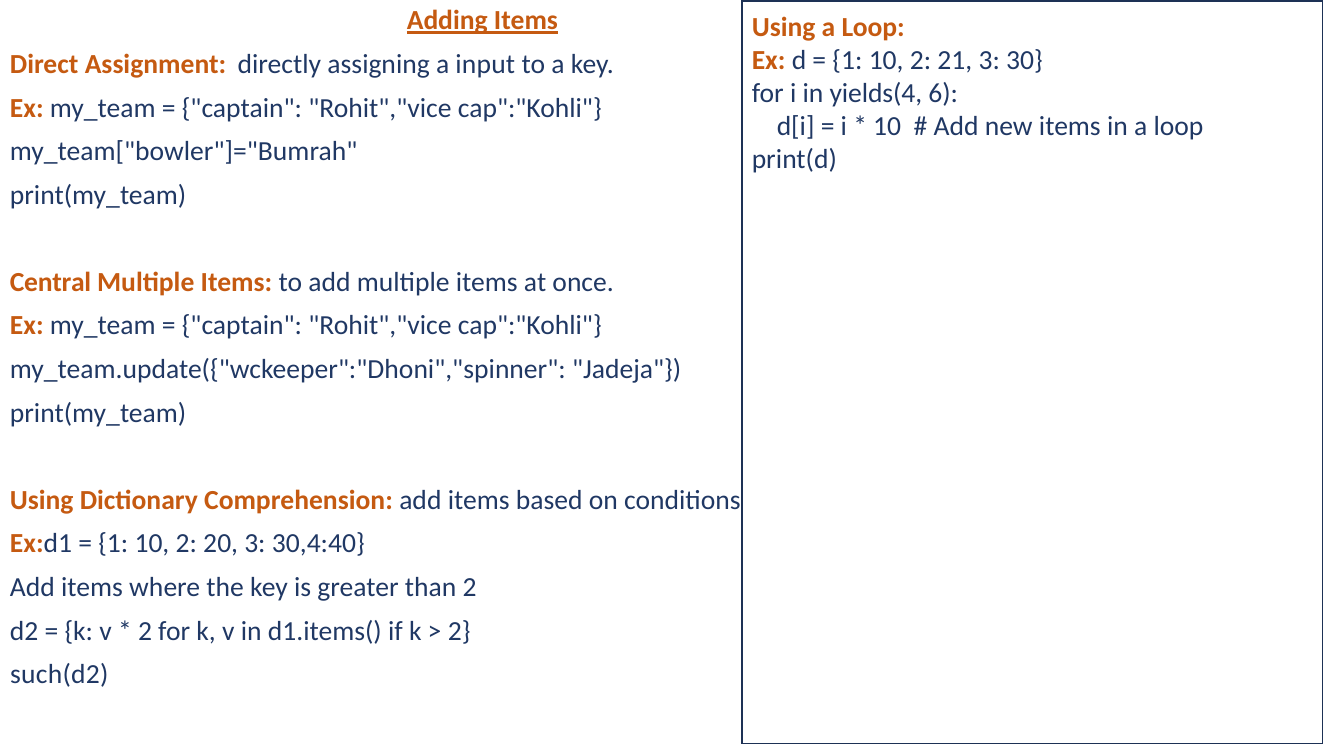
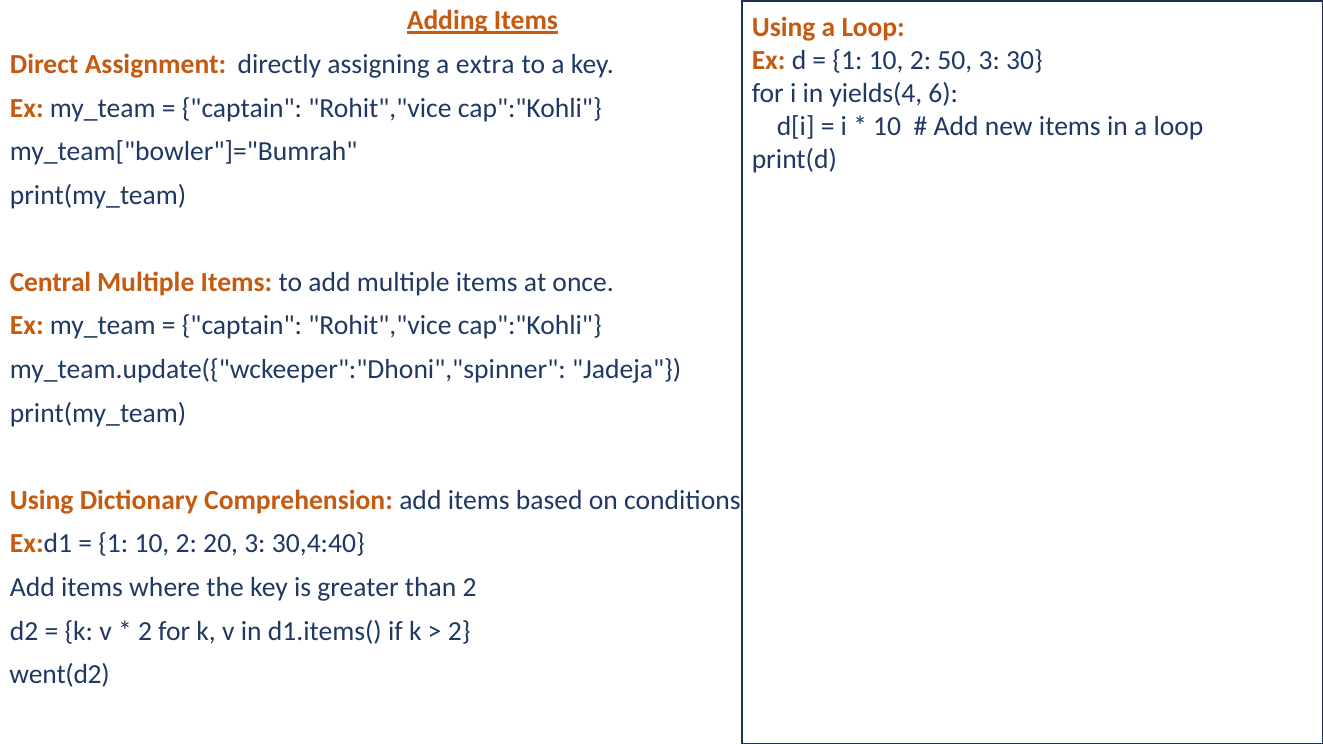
21: 21 -> 50
input: input -> extra
such(d2: such(d2 -> went(d2
